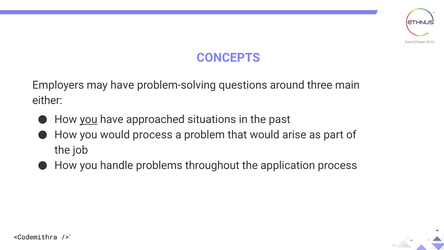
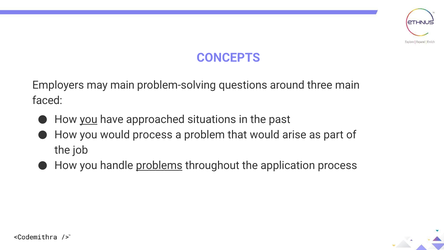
may have: have -> main
either: either -> faced
problems underline: none -> present
